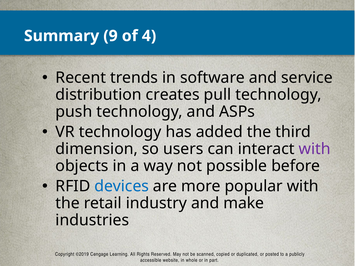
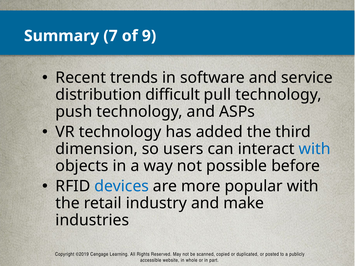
9: 9 -> 7
4: 4 -> 9
creates: creates -> difficult
with at (315, 149) colour: purple -> blue
